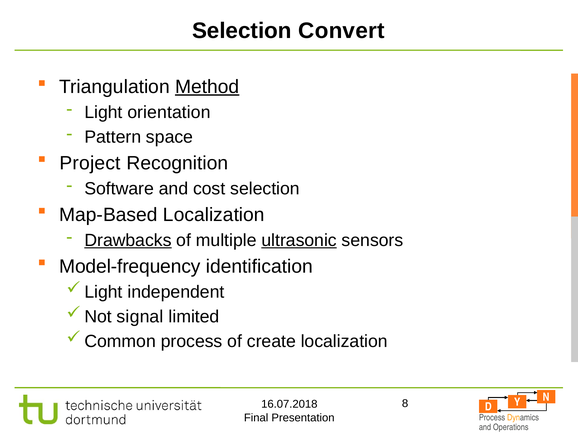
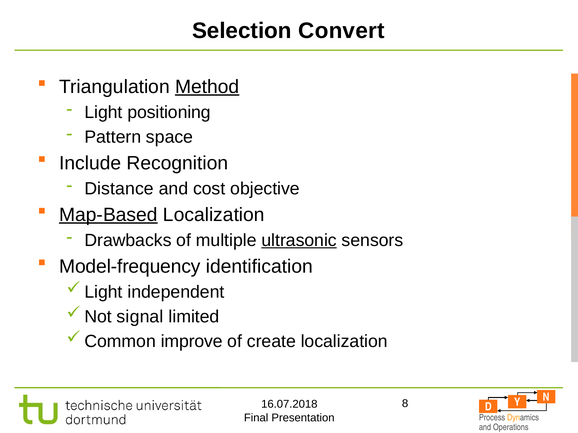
orientation: orientation -> positioning
Project: Project -> Include
Software: Software -> Distance
cost selection: selection -> objective
Map-Based underline: none -> present
Drawbacks underline: present -> none
process at (192, 342): process -> improve
